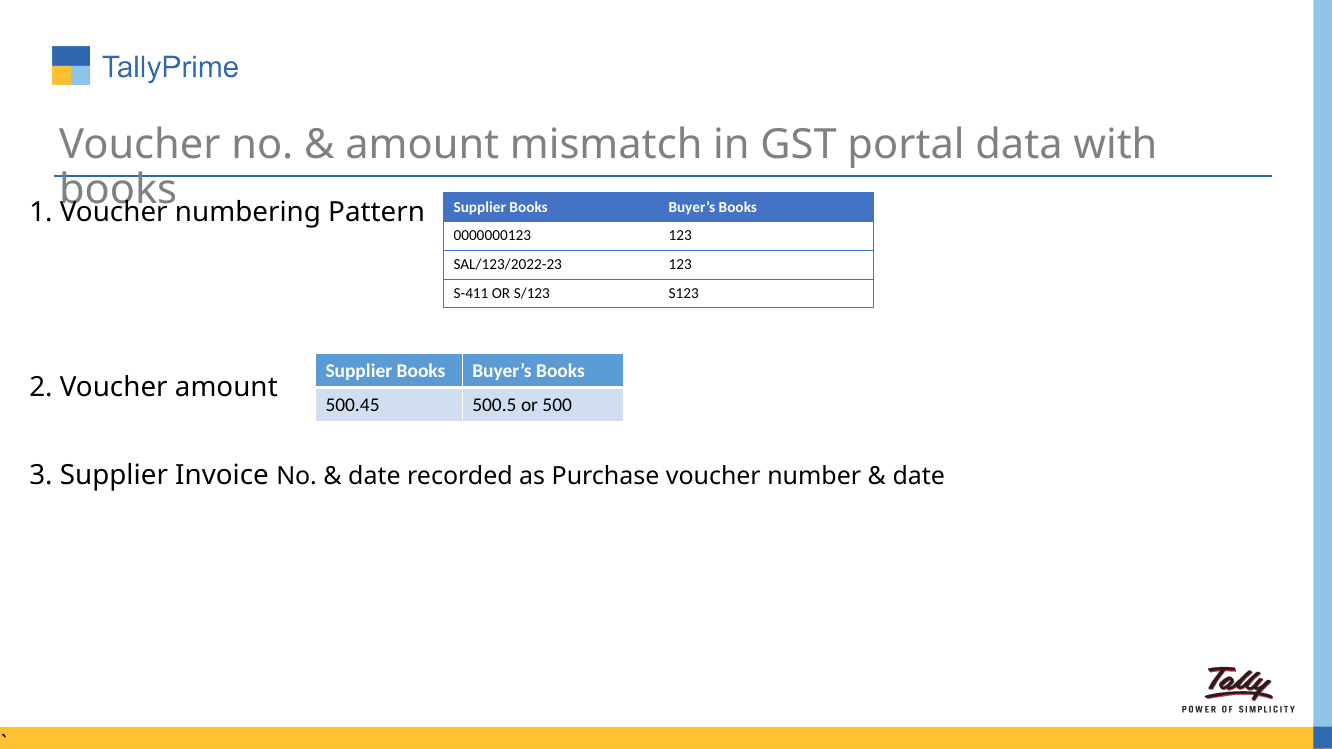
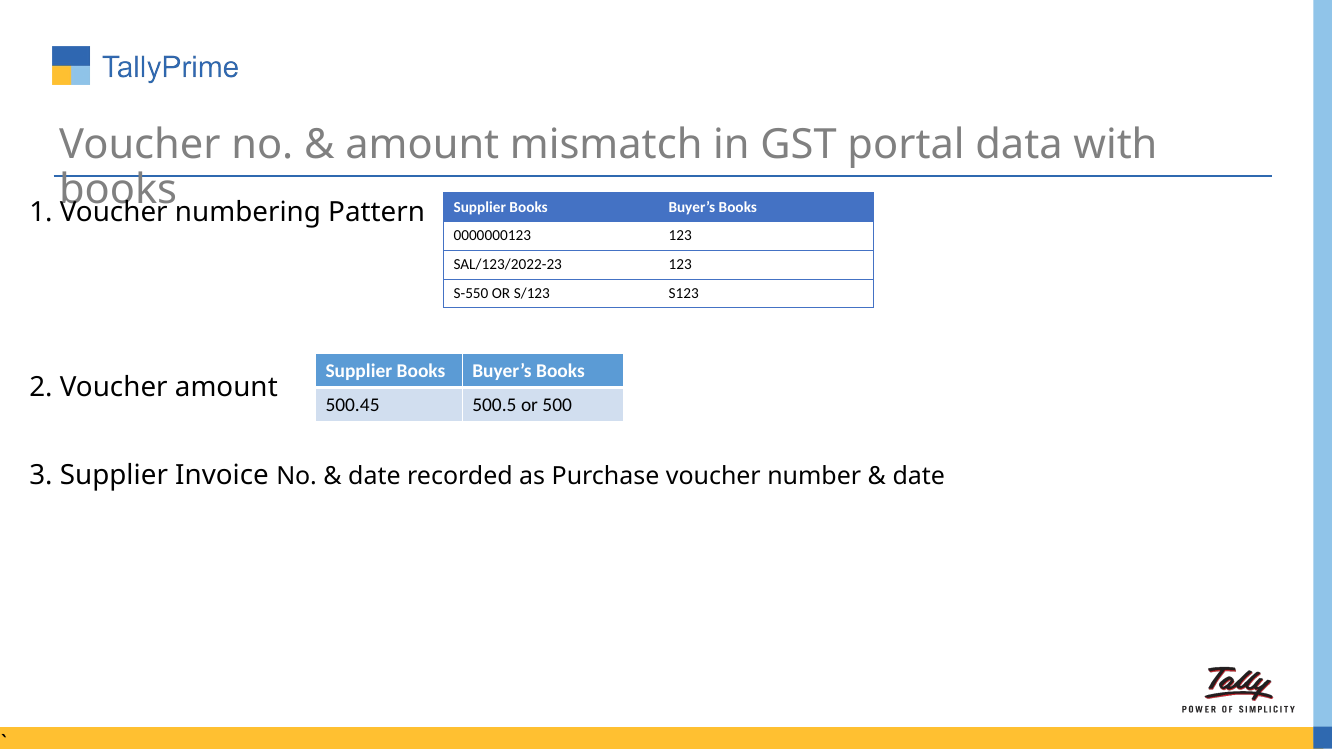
S-411: S-411 -> S-550
